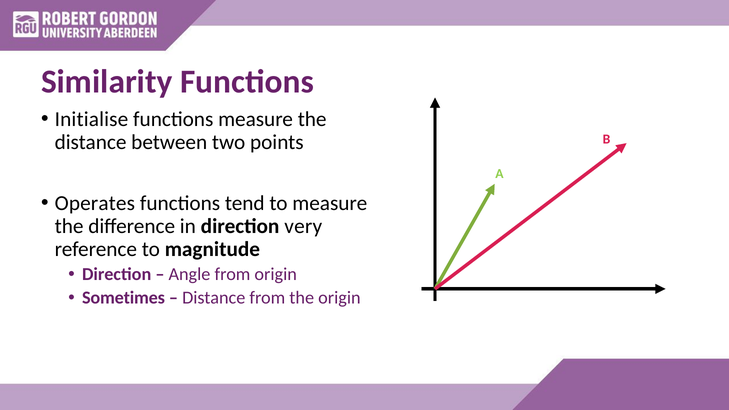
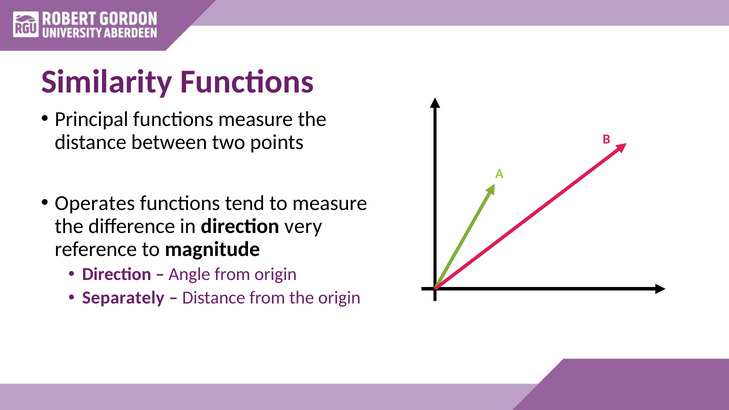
Initialise: Initialise -> Principal
Sometimes: Sometimes -> Separately
